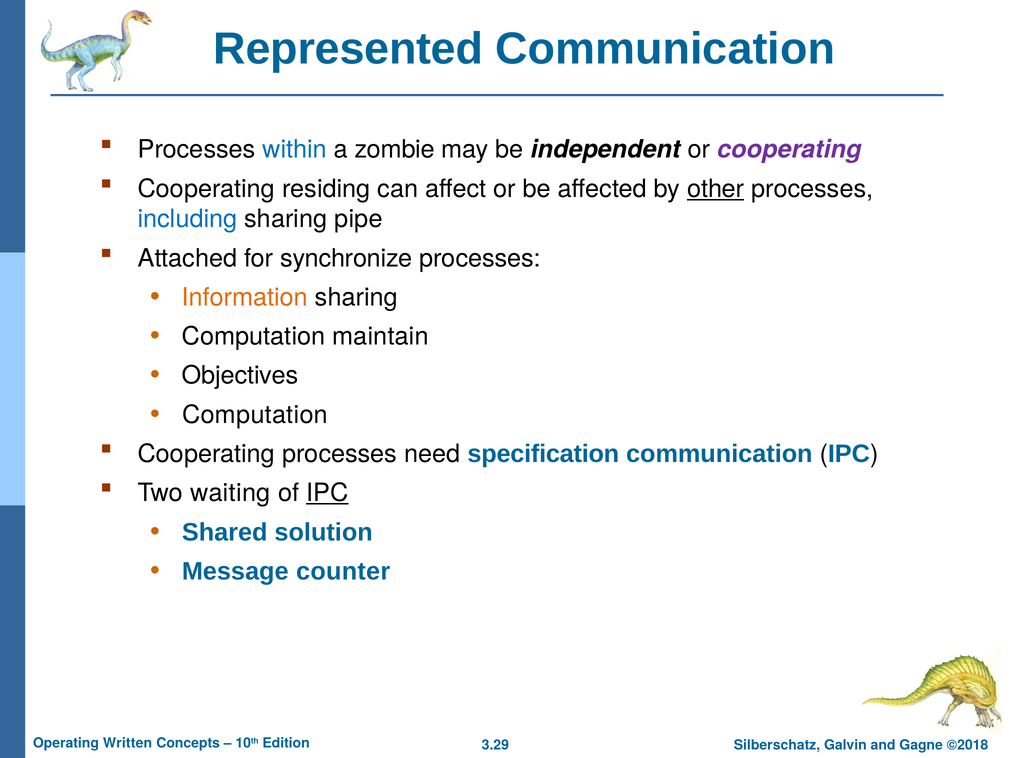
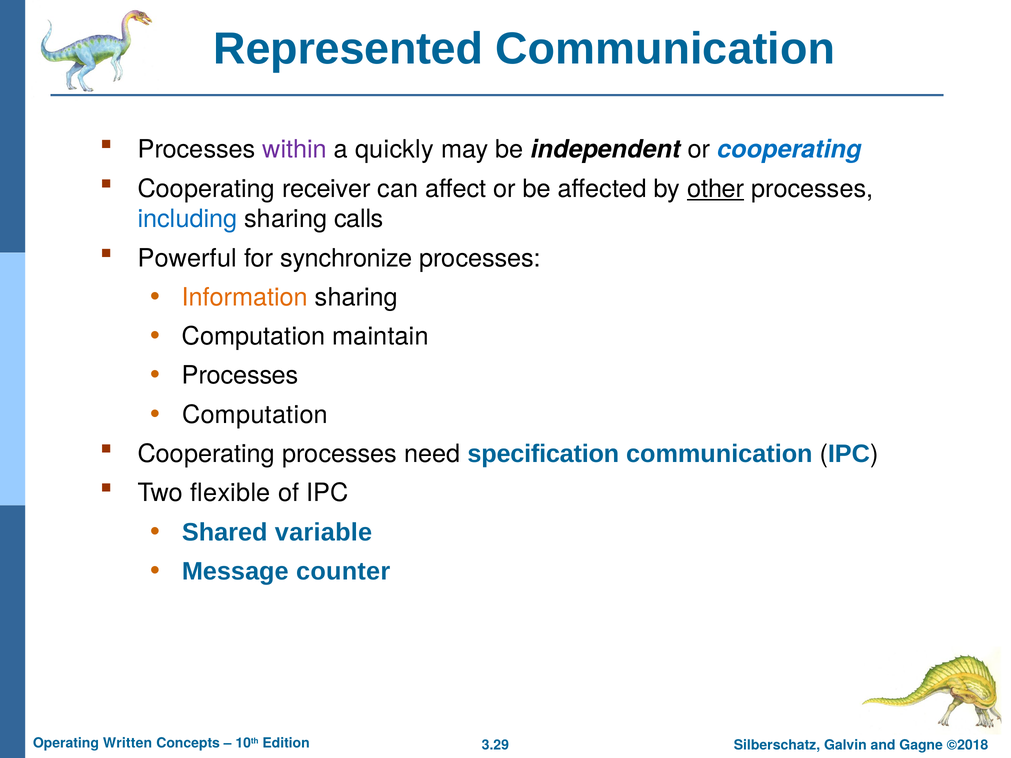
within colour: blue -> purple
zombie: zombie -> quickly
cooperating at (789, 150) colour: purple -> blue
residing: residing -> receiver
pipe: pipe -> calls
Attached: Attached -> Powerful
Objectives at (240, 376): Objectives -> Processes
waiting: waiting -> flexible
IPC at (327, 493) underline: present -> none
solution: solution -> variable
